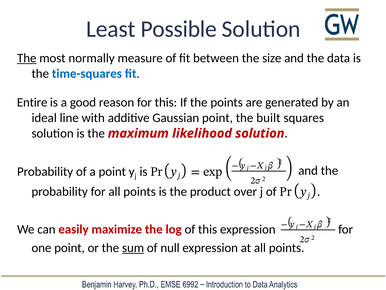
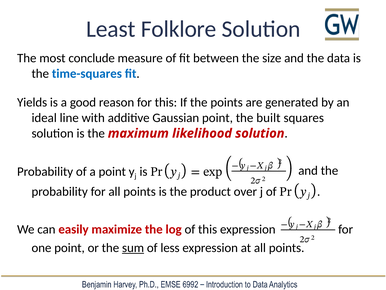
Possible: Possible -> Folklore
The at (27, 58) underline: present -> none
normally: normally -> conclude
Entire: Entire -> Yields
null: null -> less
